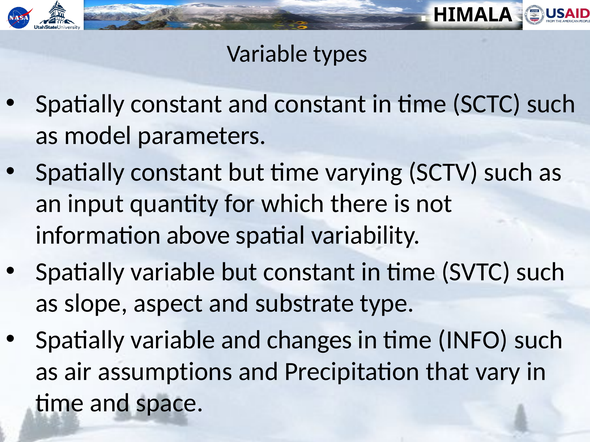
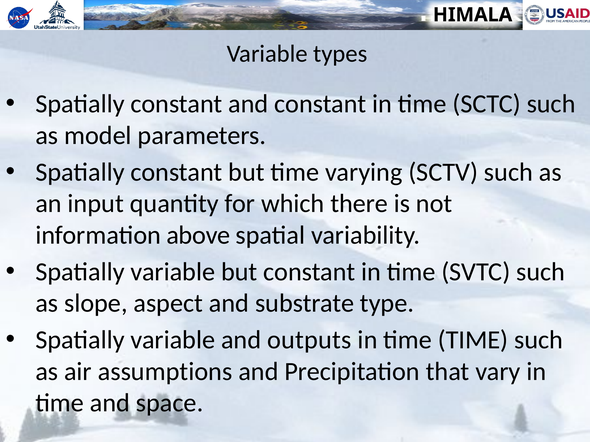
changes: changes -> outputs
time INFO: INFO -> TIME
